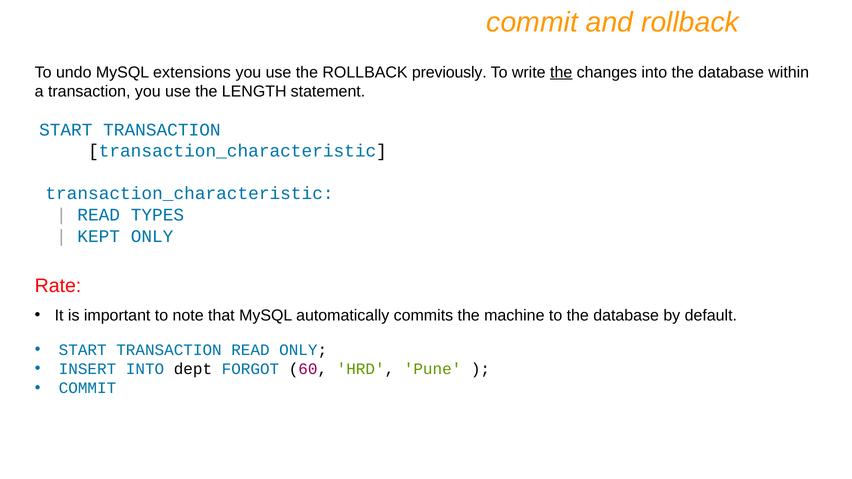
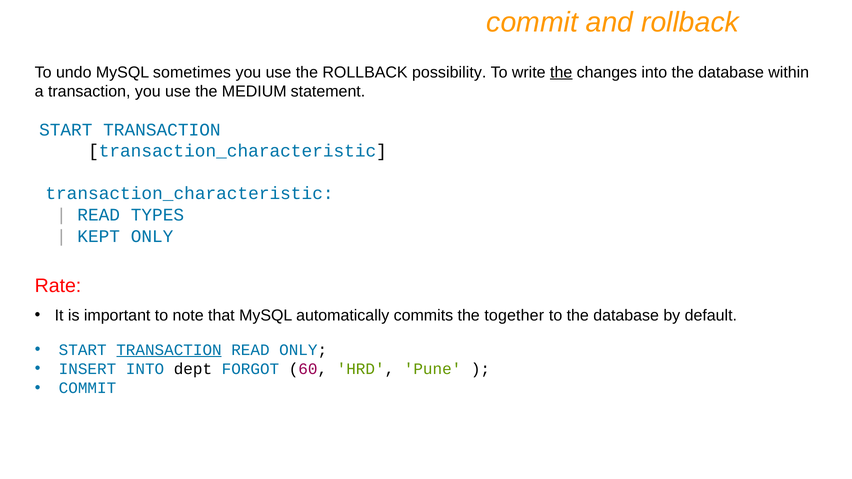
extensions: extensions -> sometimes
previously: previously -> possibility
LENGTH: LENGTH -> MEDIUM
machine: machine -> together
TRANSACTION at (169, 350) underline: none -> present
